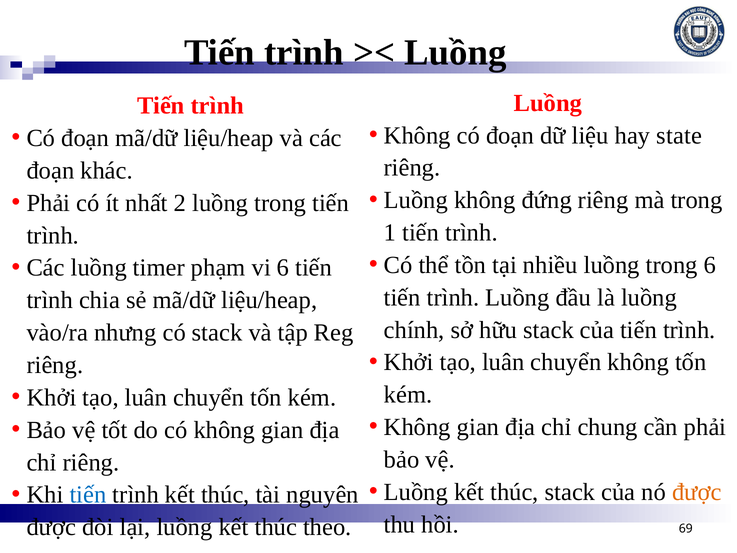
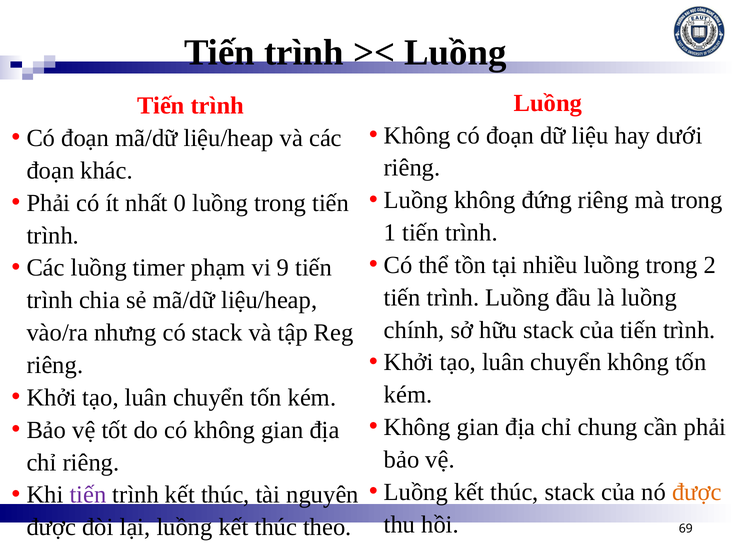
state: state -> dưới
2: 2 -> 0
trong 6: 6 -> 2
vi 6: 6 -> 9
tiến at (88, 495) colour: blue -> purple
